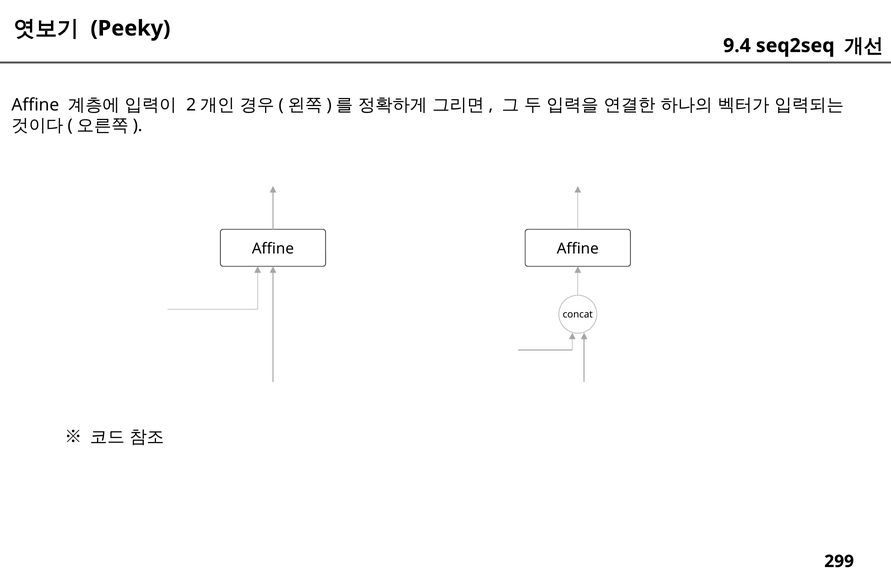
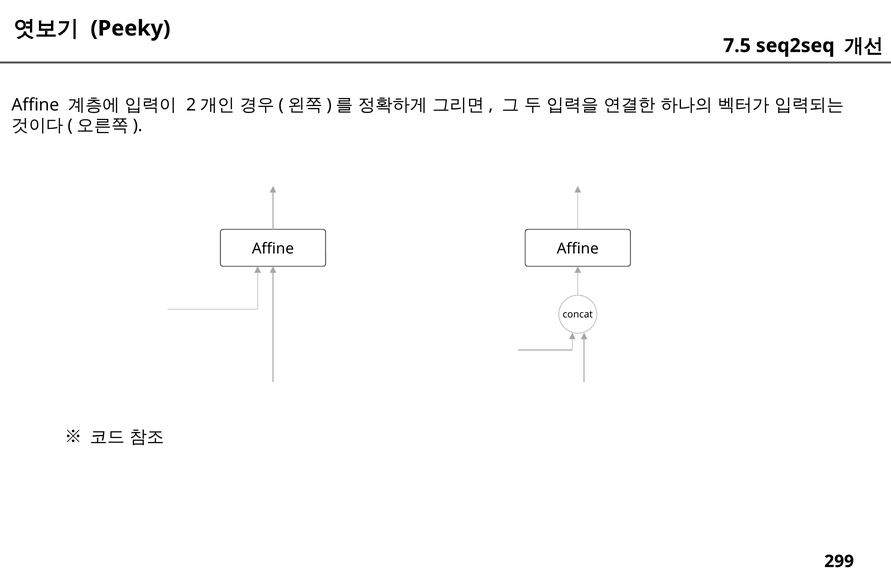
9.4: 9.4 -> 7.5
